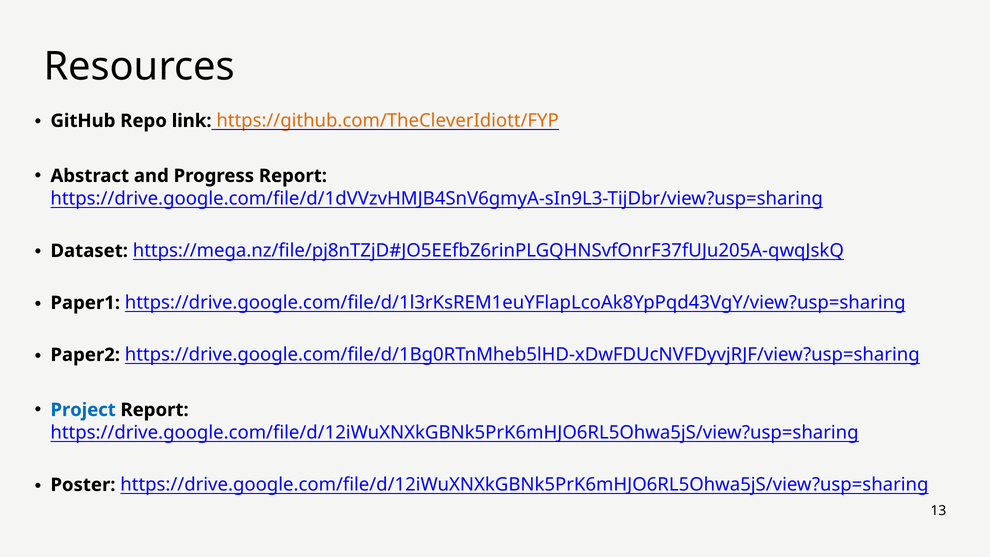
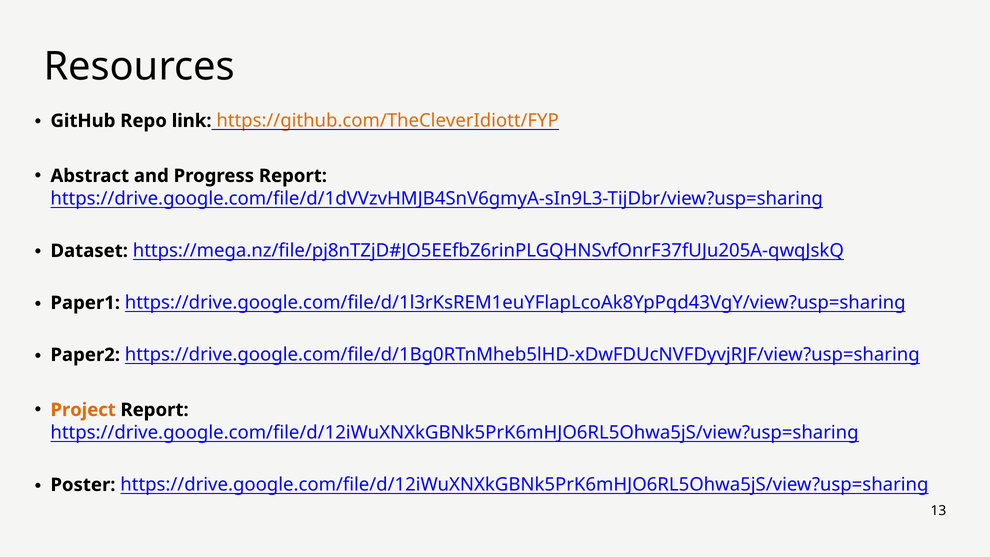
Project colour: blue -> orange
